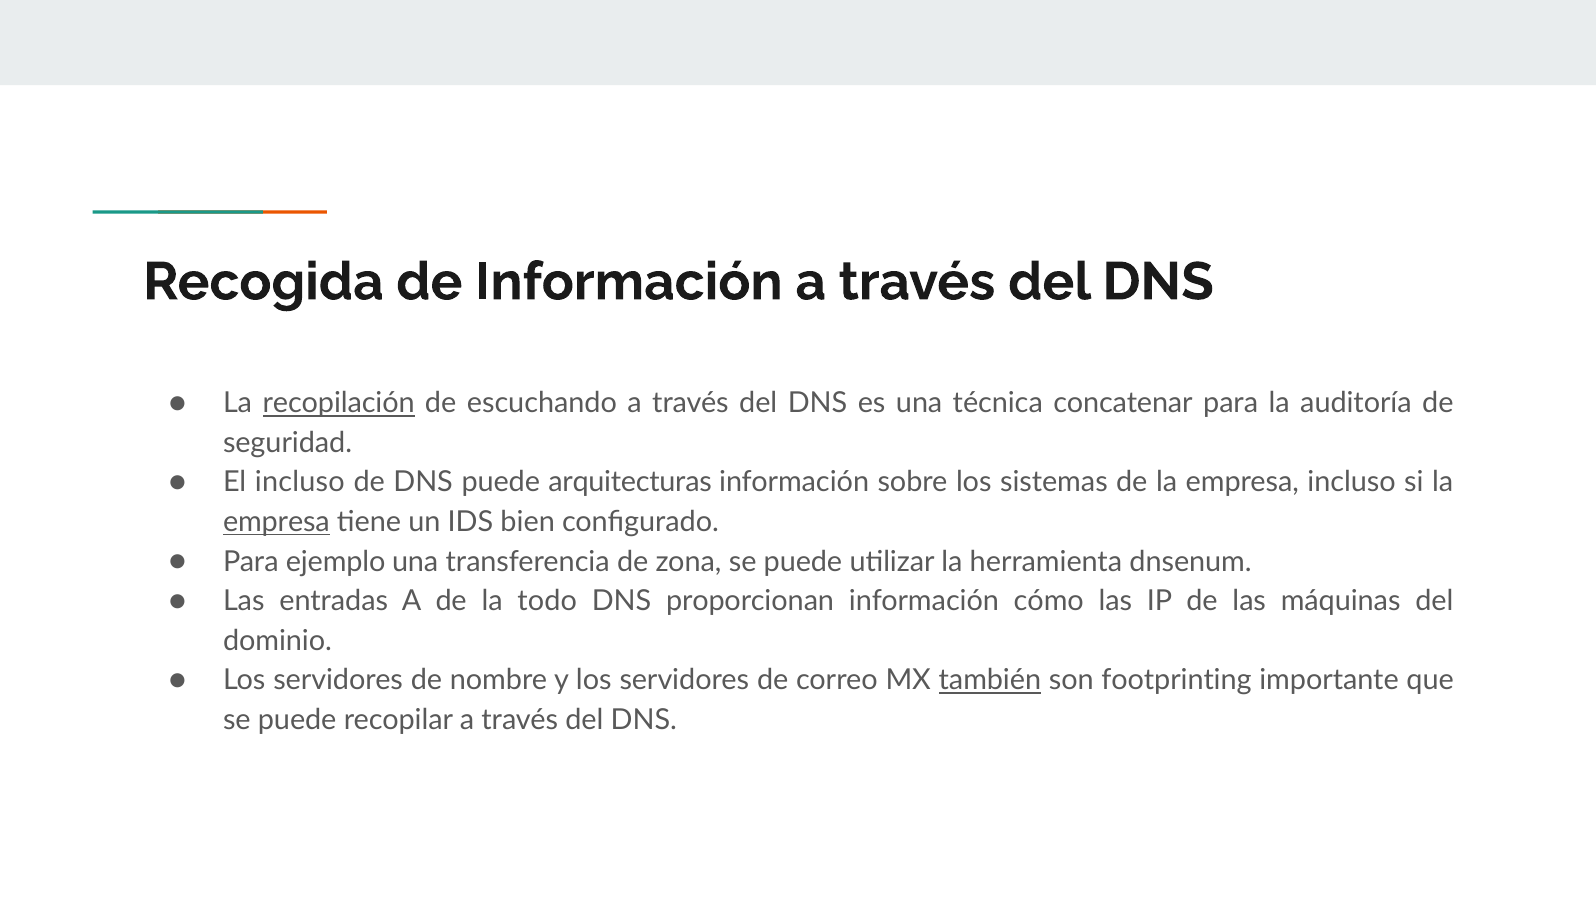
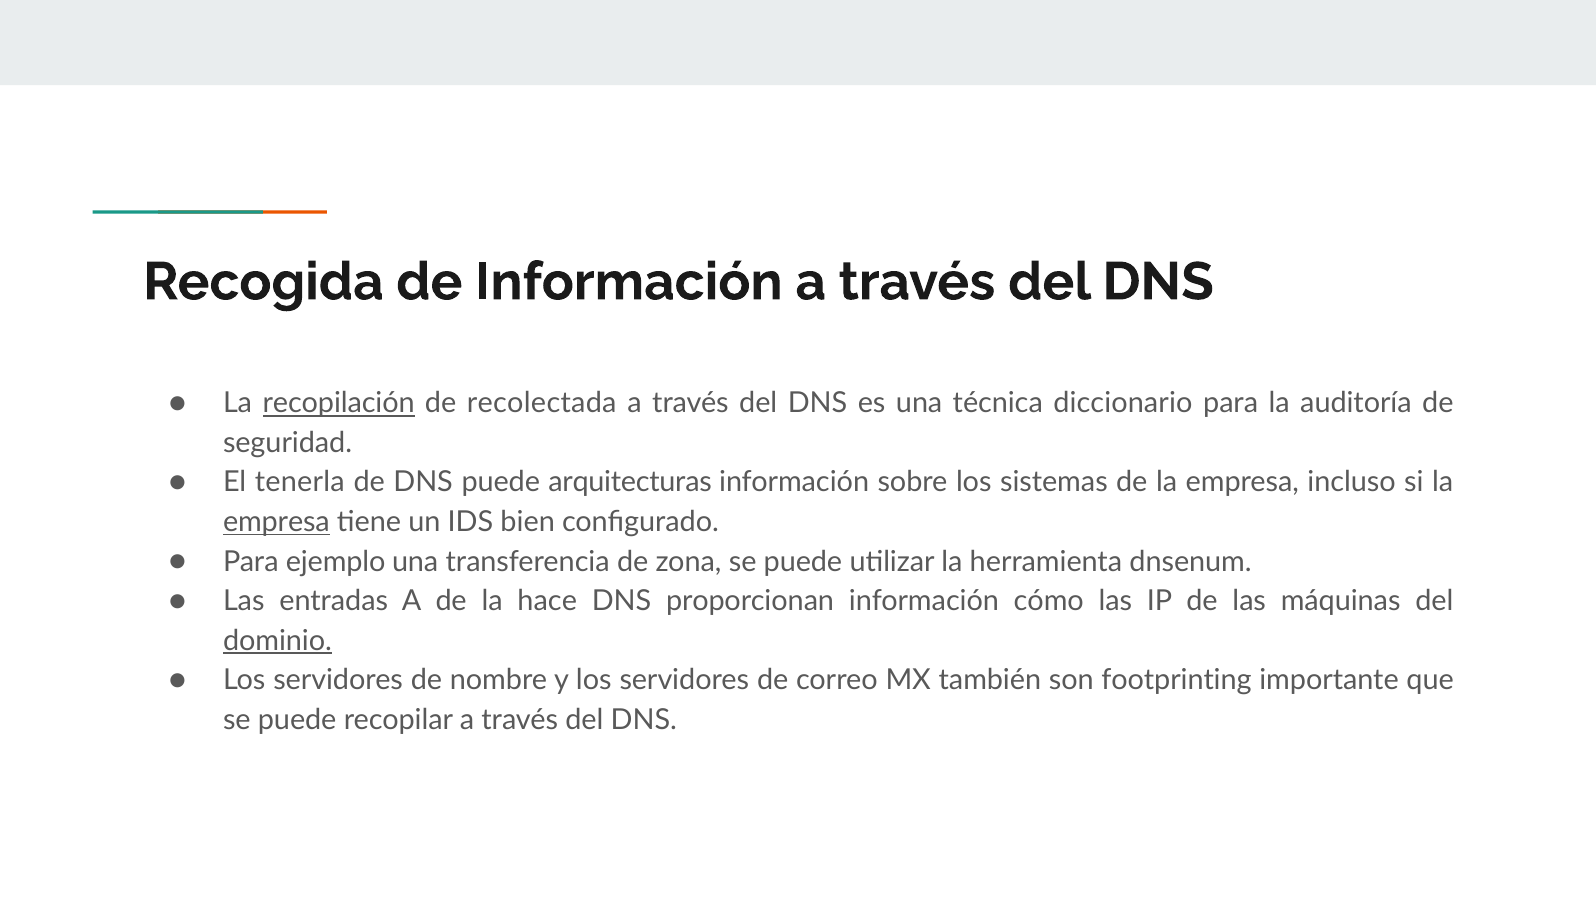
escuchando: escuchando -> recolectada
concatenar: concatenar -> diccionario
El incluso: incluso -> tenerla
todo: todo -> hace
dominio underline: none -> present
también underline: present -> none
